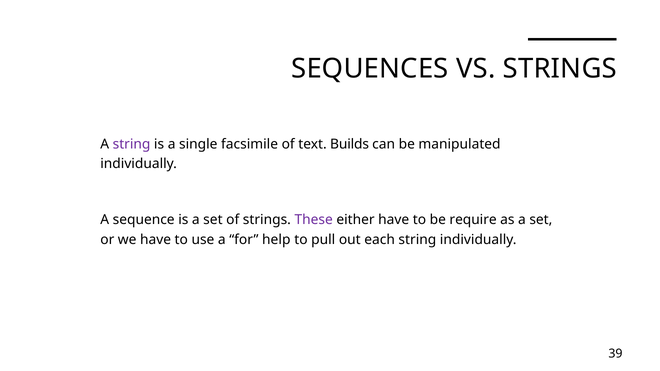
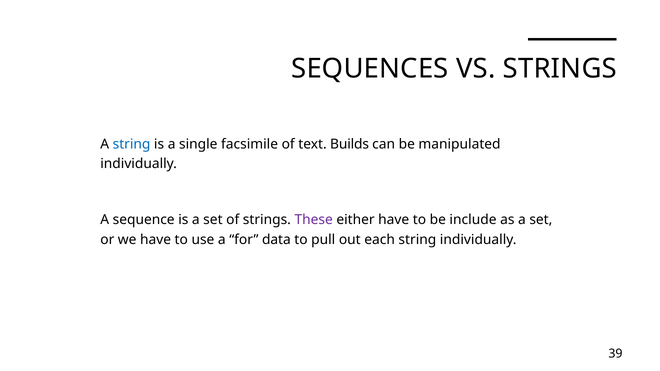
string at (132, 144) colour: purple -> blue
require: require -> include
help: help -> data
